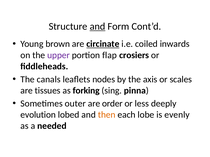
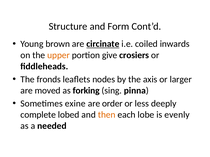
and at (97, 26) underline: present -> none
upper colour: purple -> orange
flap: flap -> give
canals: canals -> fronds
scales: scales -> larger
tissues: tissues -> moved
outer: outer -> exine
evolution: evolution -> complete
